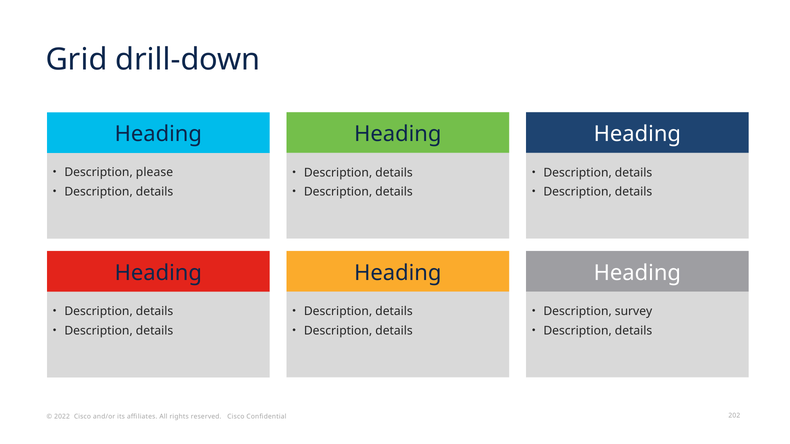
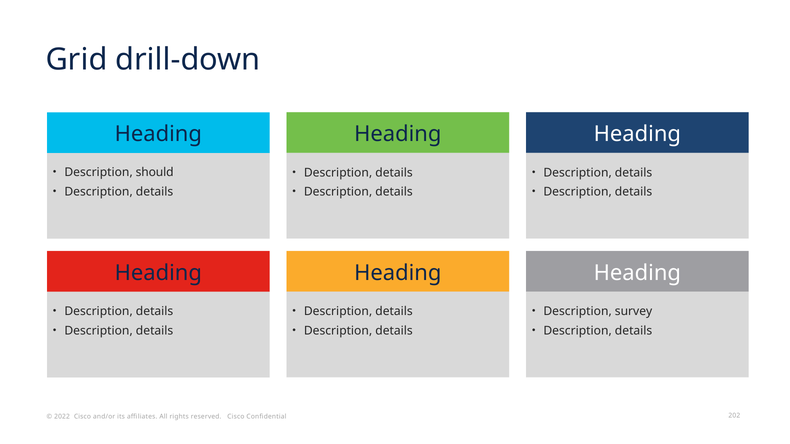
please: please -> should
